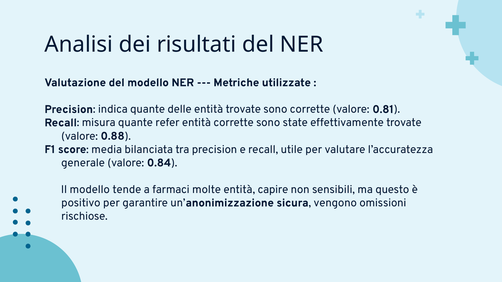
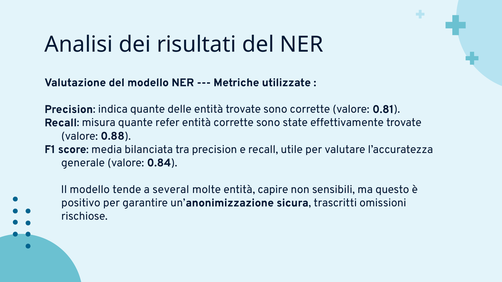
farmaci: farmaci -> several
vengono: vengono -> trascritti
